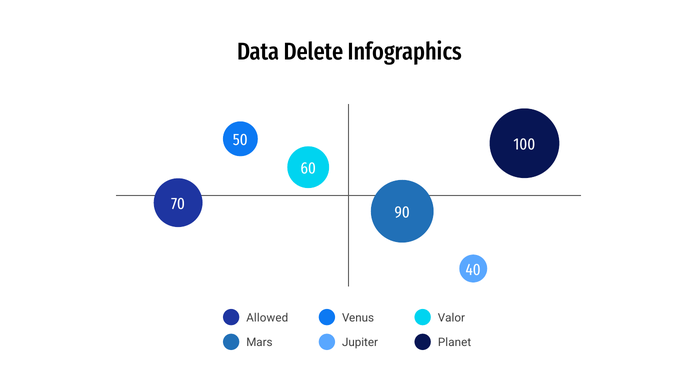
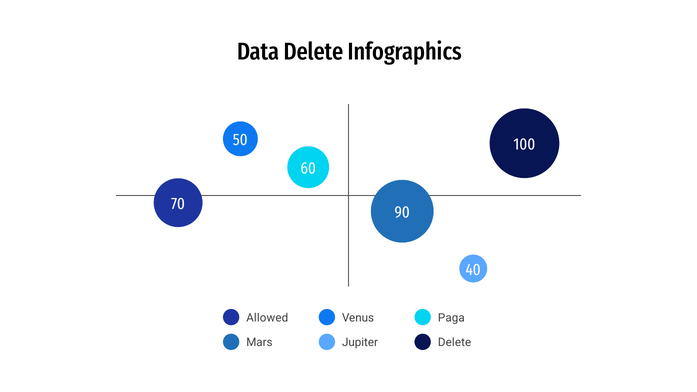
Valor: Valor -> Paga
Jupiter Planet: Planet -> Delete
